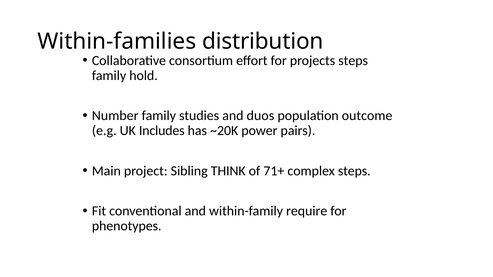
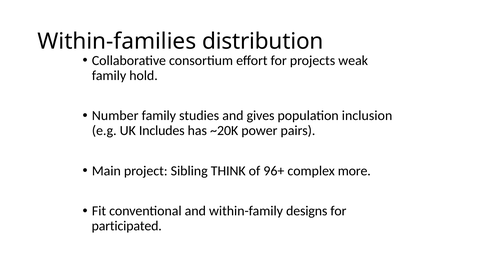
projects steps: steps -> weak
duos: duos -> gives
outcome: outcome -> inclusion
71+: 71+ -> 96+
complex steps: steps -> more
require: require -> designs
phenotypes: phenotypes -> participated
